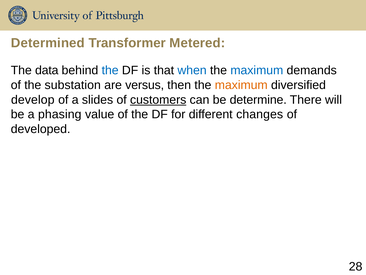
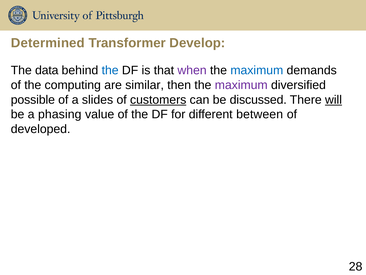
Metered: Metered -> Develop
when colour: blue -> purple
substation: substation -> computing
versus: versus -> similar
maximum at (241, 85) colour: orange -> purple
develop: develop -> possible
determine: determine -> discussed
will underline: none -> present
changes: changes -> between
